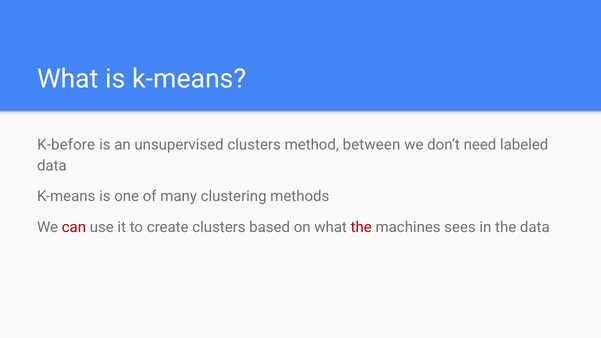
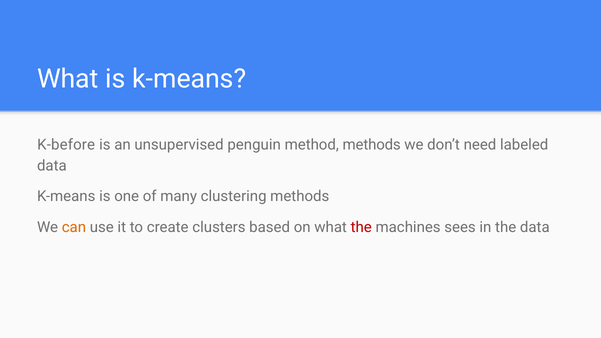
unsupervised clusters: clusters -> penguin
method between: between -> methods
can colour: red -> orange
